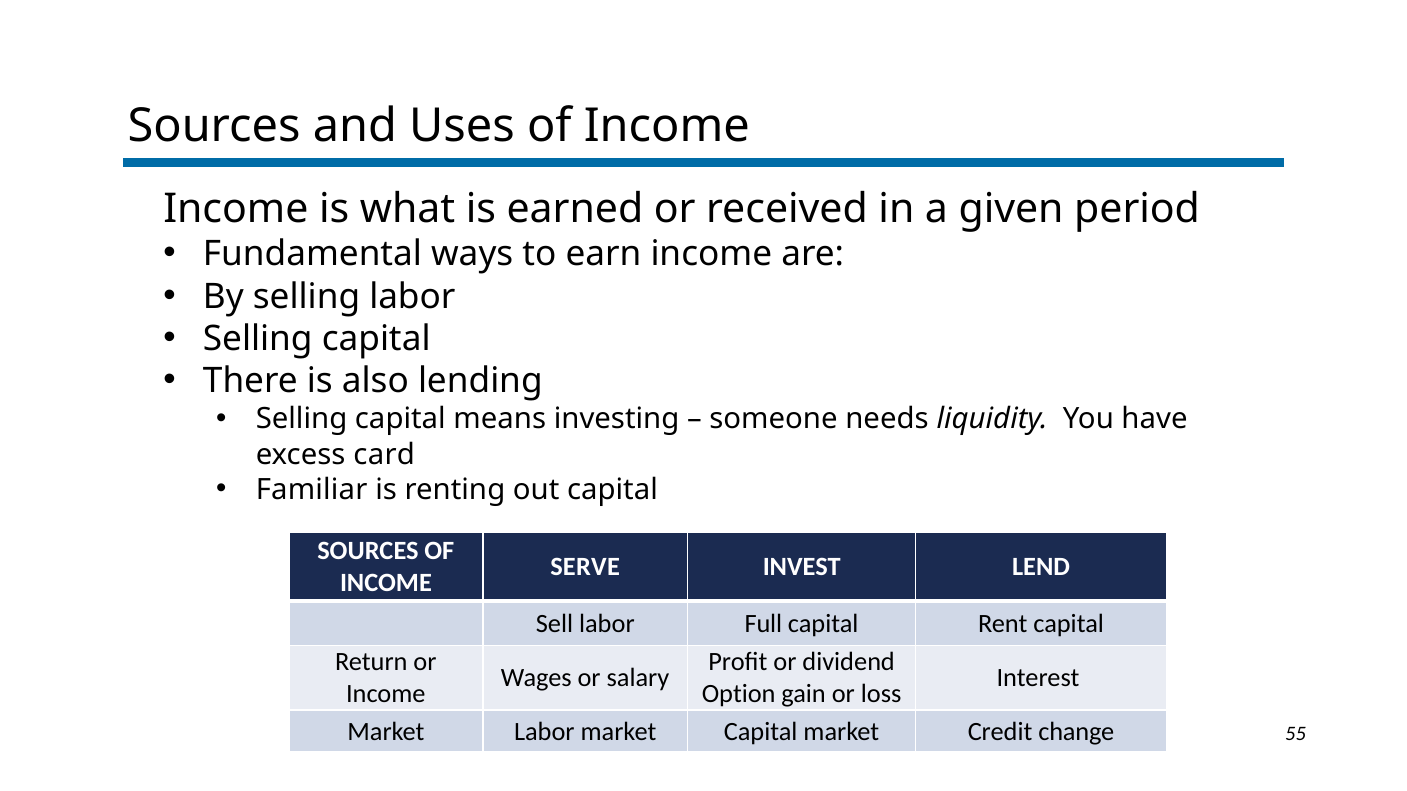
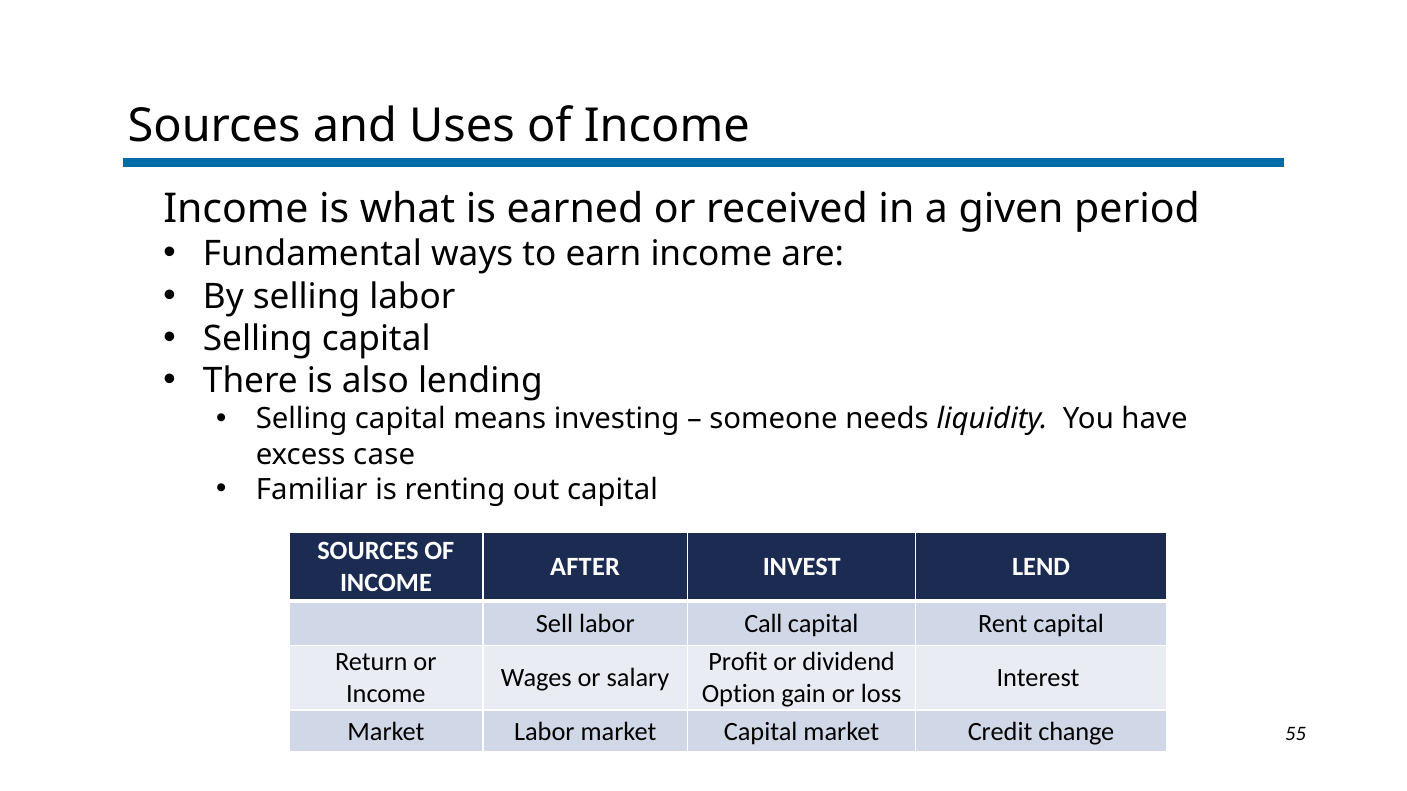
card: card -> case
SERVE: SERVE -> AFTER
Full: Full -> Call
